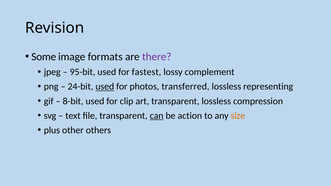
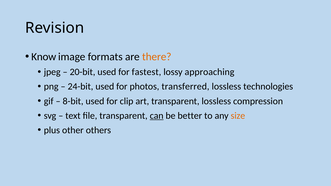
Some: Some -> Know
there colour: purple -> orange
95-bit: 95-bit -> 20-bit
complement: complement -> approaching
used at (105, 87) underline: present -> none
representing: representing -> technologies
action: action -> better
